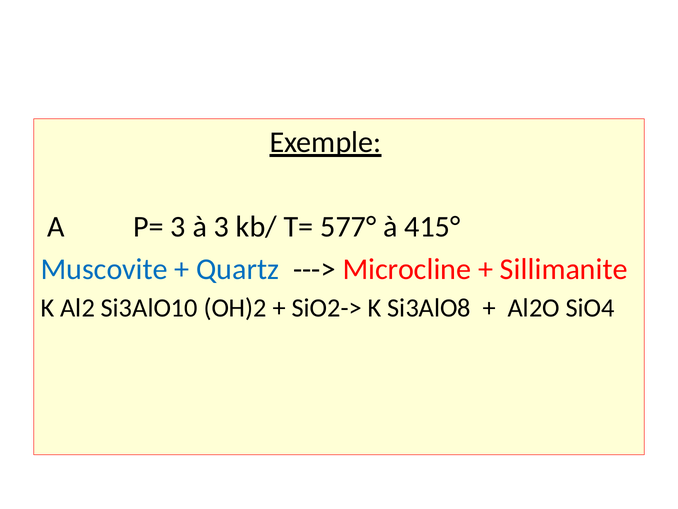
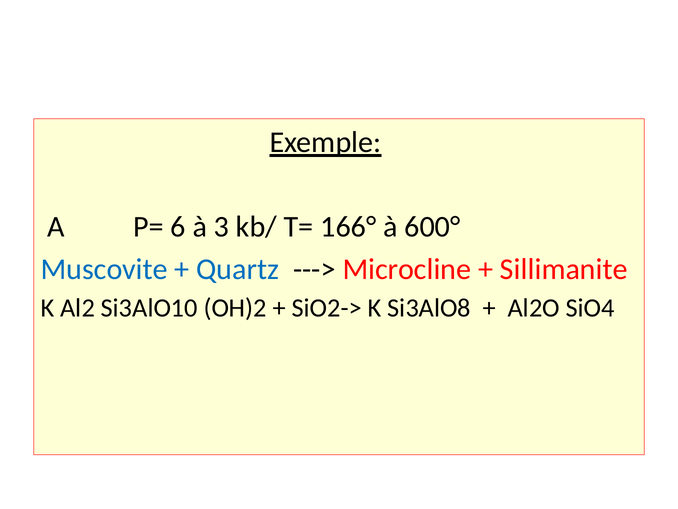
P= 3: 3 -> 6
577°: 577° -> 166°
415°: 415° -> 600°
